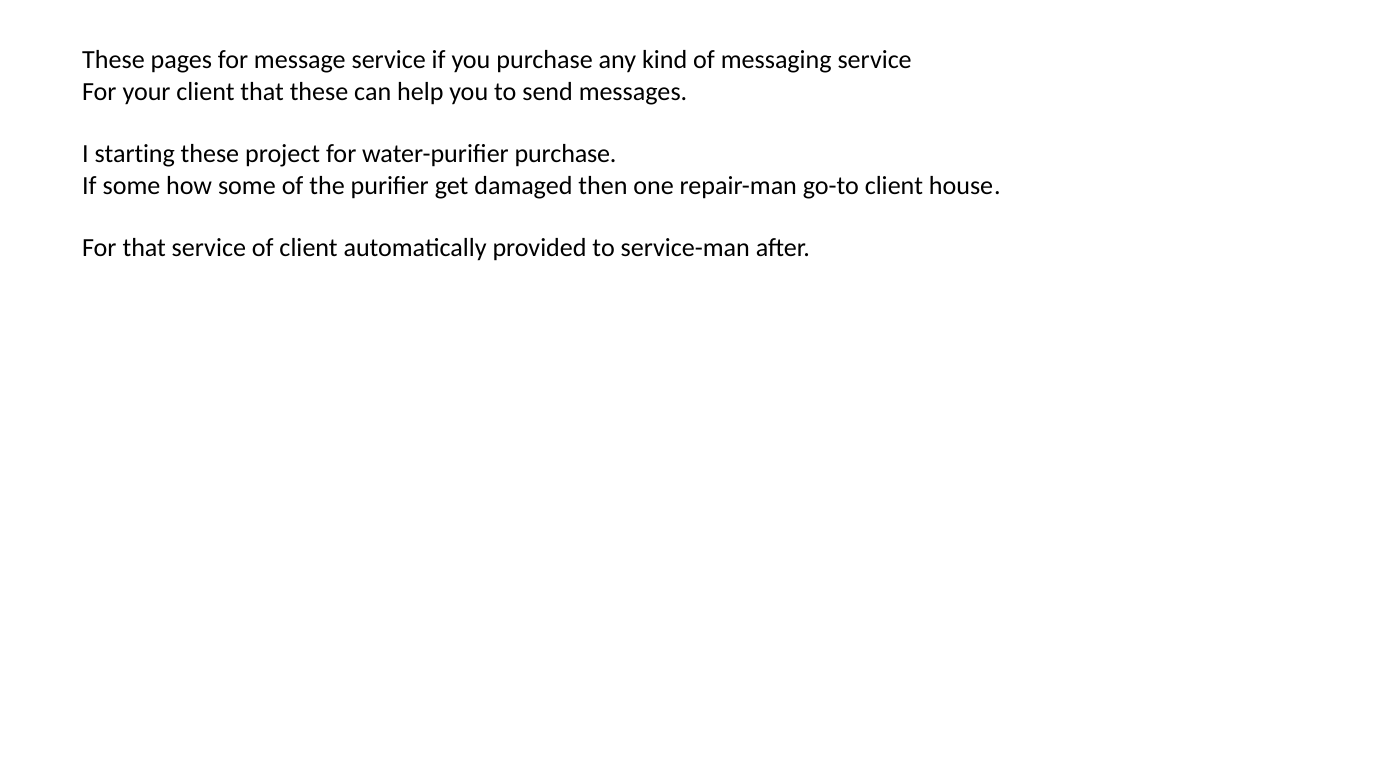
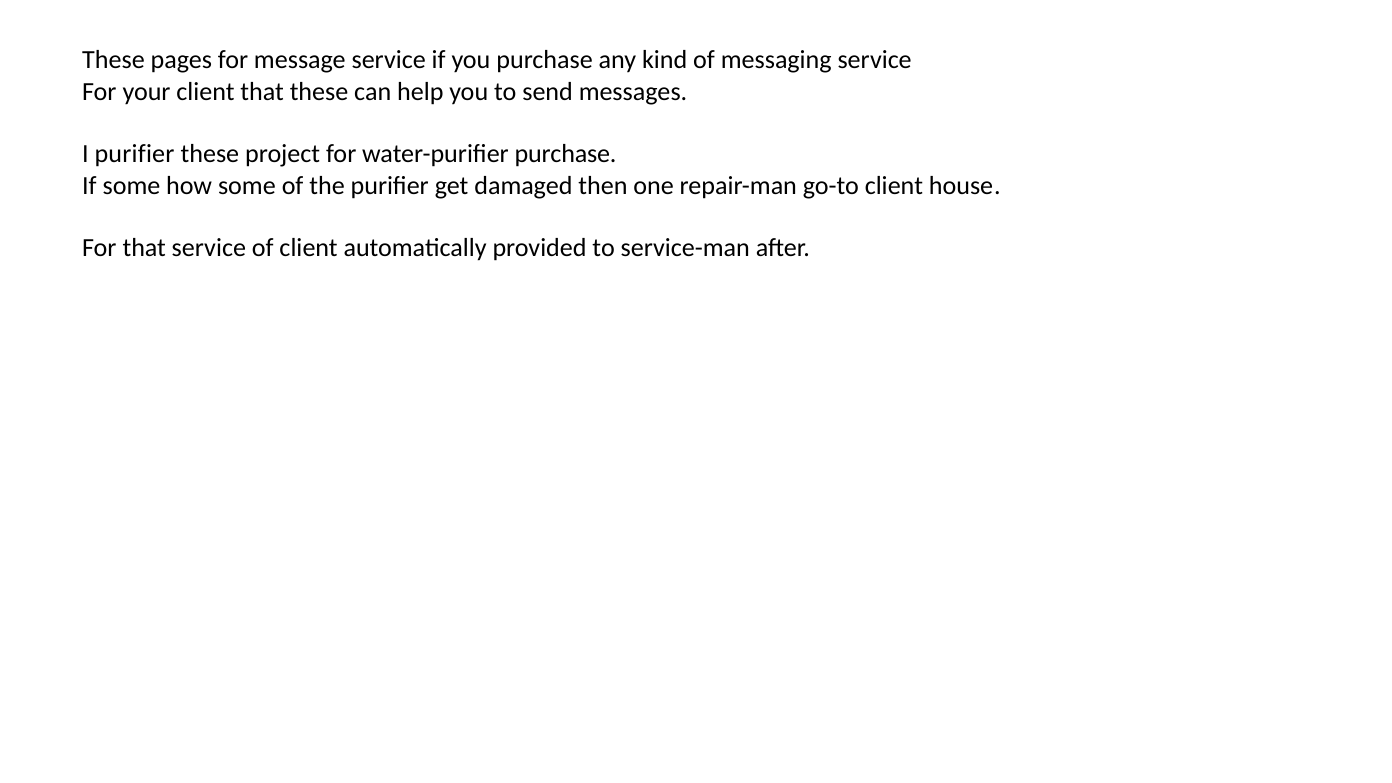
I starting: starting -> purifier
